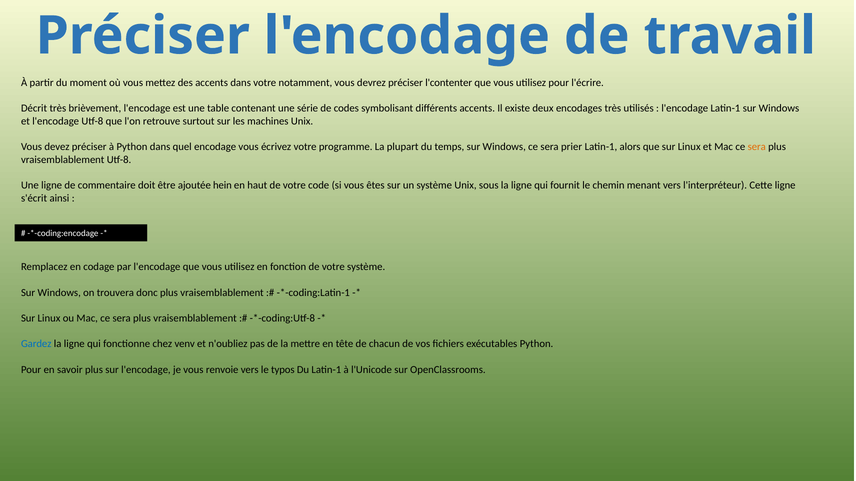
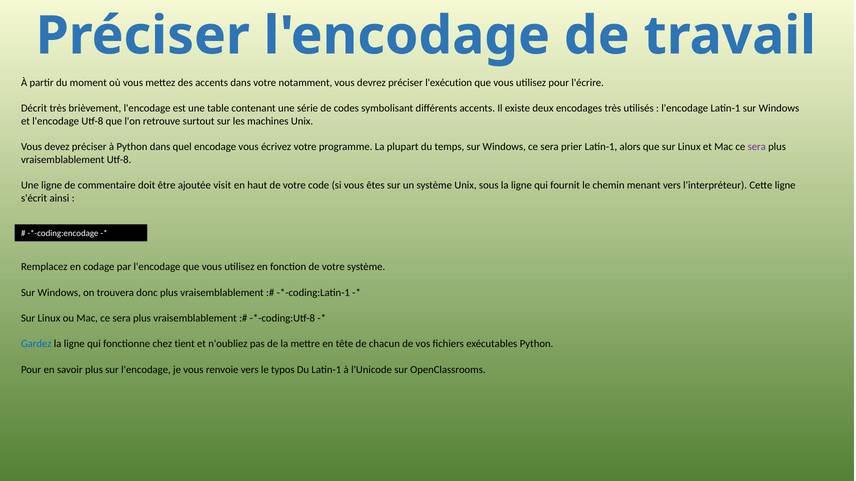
l'contenter: l'contenter -> l'exécution
sera at (757, 147) colour: orange -> purple
hein: hein -> visit
venv: venv -> tient
